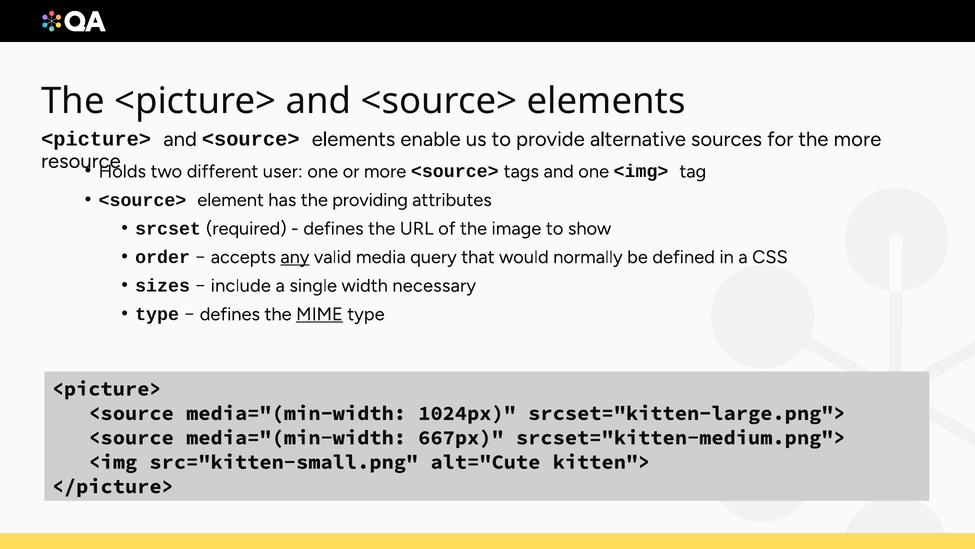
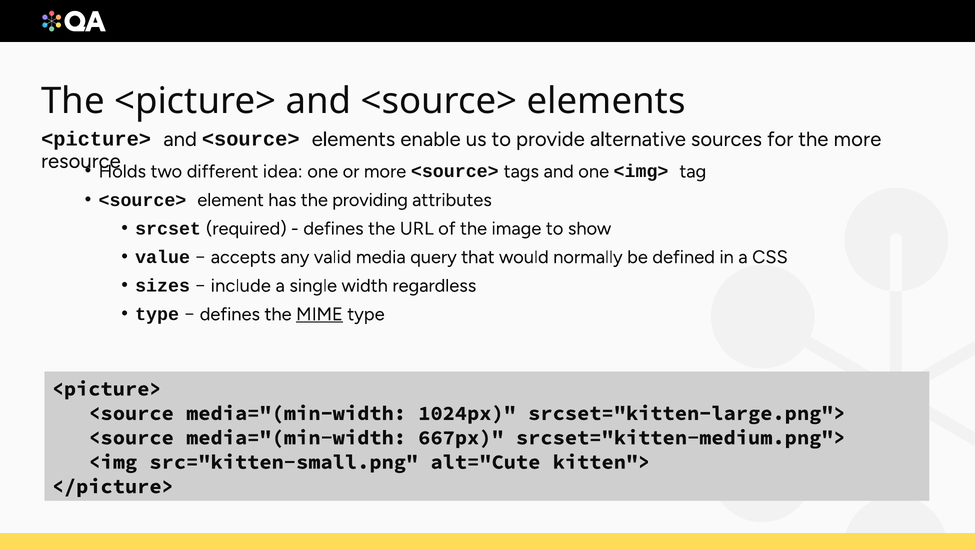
user: user -> idea
order: order -> value
any underline: present -> none
necessary: necessary -> regardless
